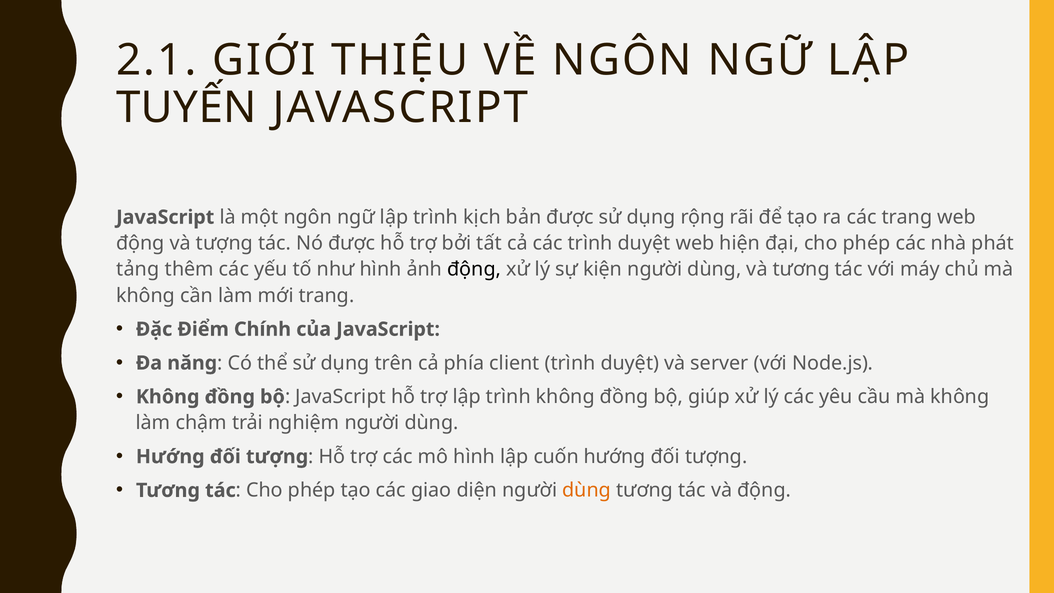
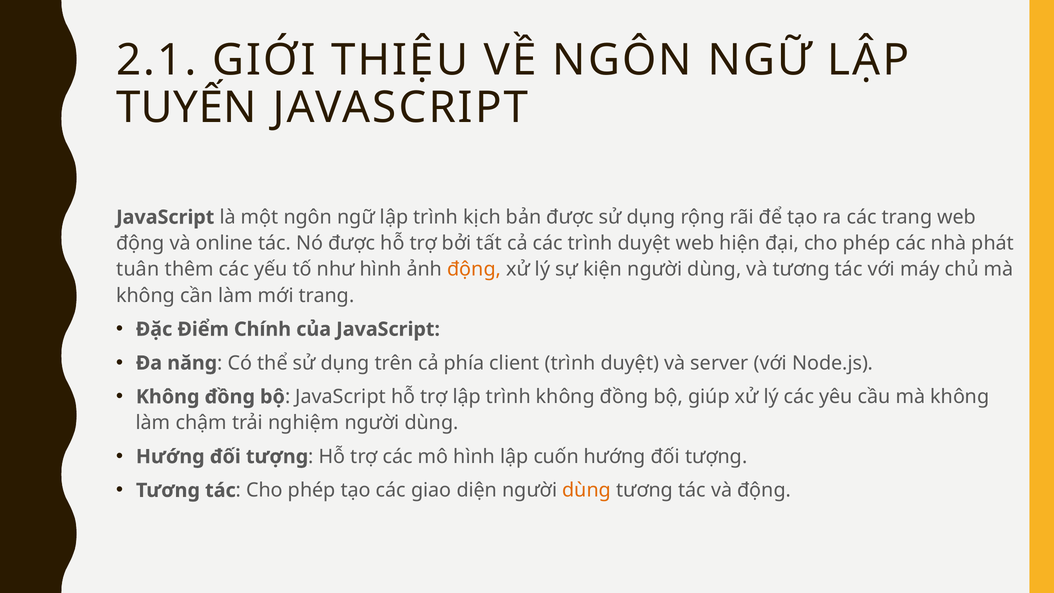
và tượng: tượng -> online
tảng: tảng -> tuân
động at (474, 269) colour: black -> orange
